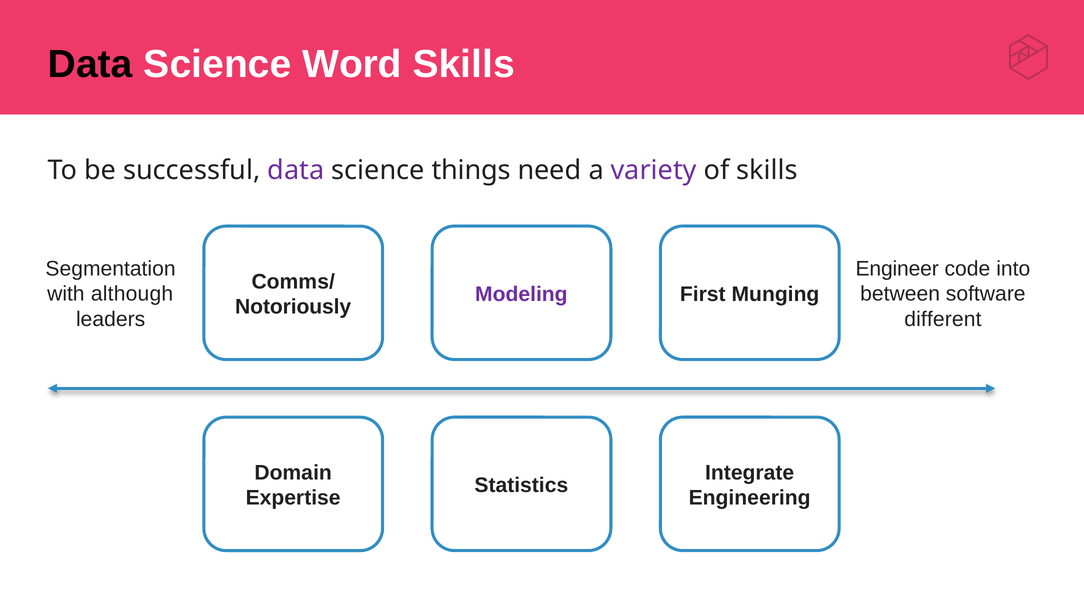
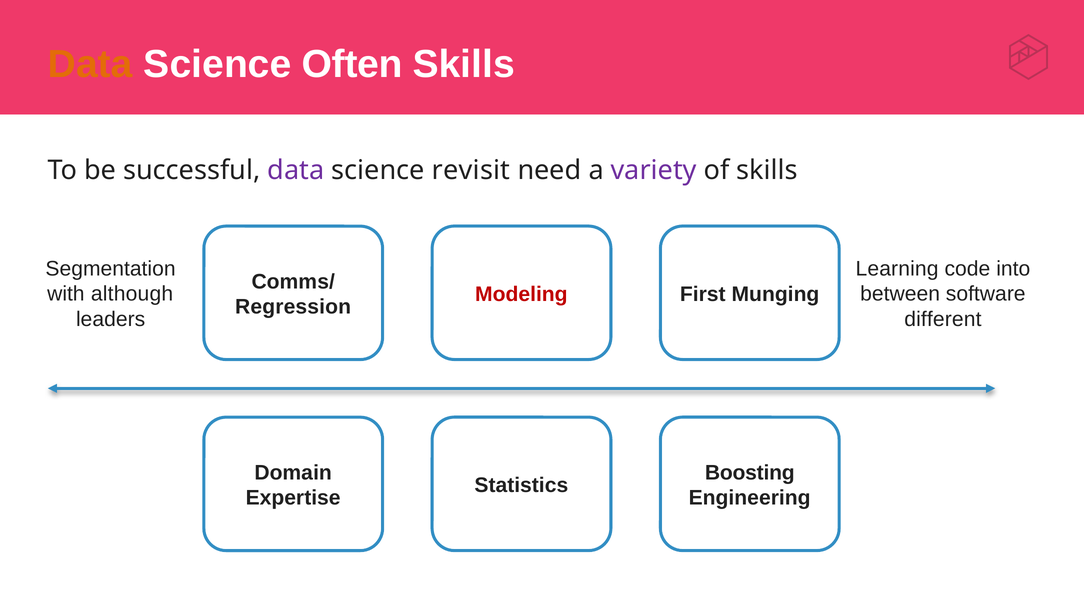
Data at (90, 65) colour: black -> orange
Word: Word -> Often
things: things -> revisit
Engineer: Engineer -> Learning
Modeling colour: purple -> red
Notoriously: Notoriously -> Regression
Integrate: Integrate -> Boosting
